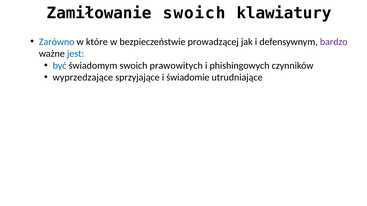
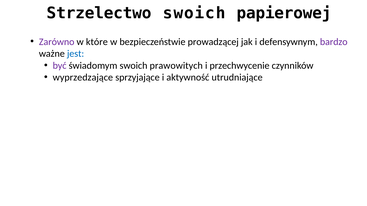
Zamiłowanie: Zamiłowanie -> Strzelectwo
klawiatury: klawiatury -> papierowej
Zarówno colour: blue -> purple
być colour: blue -> purple
phishingowych: phishingowych -> przechwycenie
świadomie: świadomie -> aktywność
